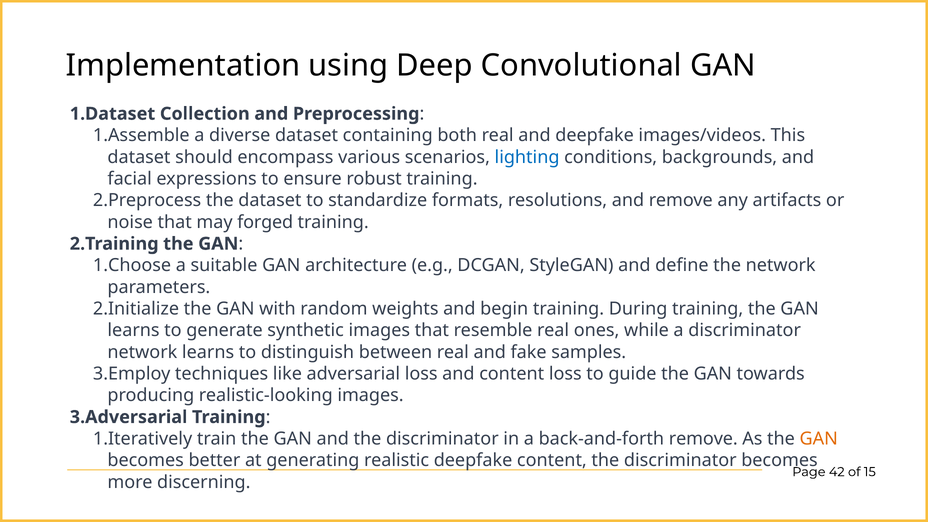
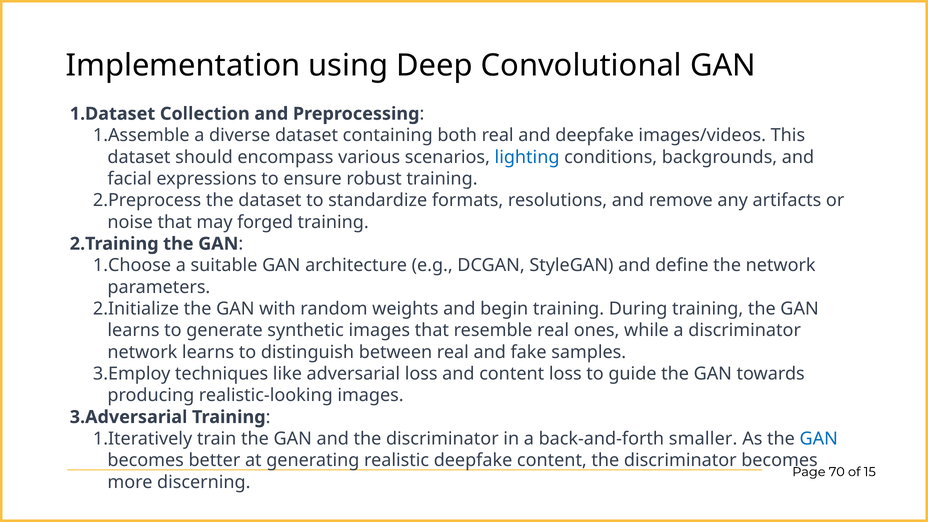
back-and-forth remove: remove -> smaller
GAN at (819, 439) colour: orange -> blue
42: 42 -> 70
